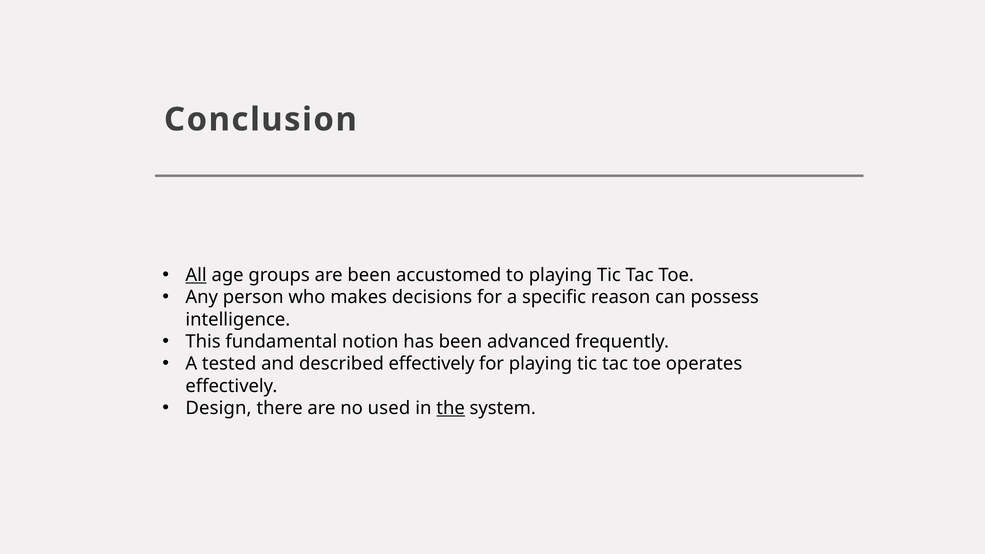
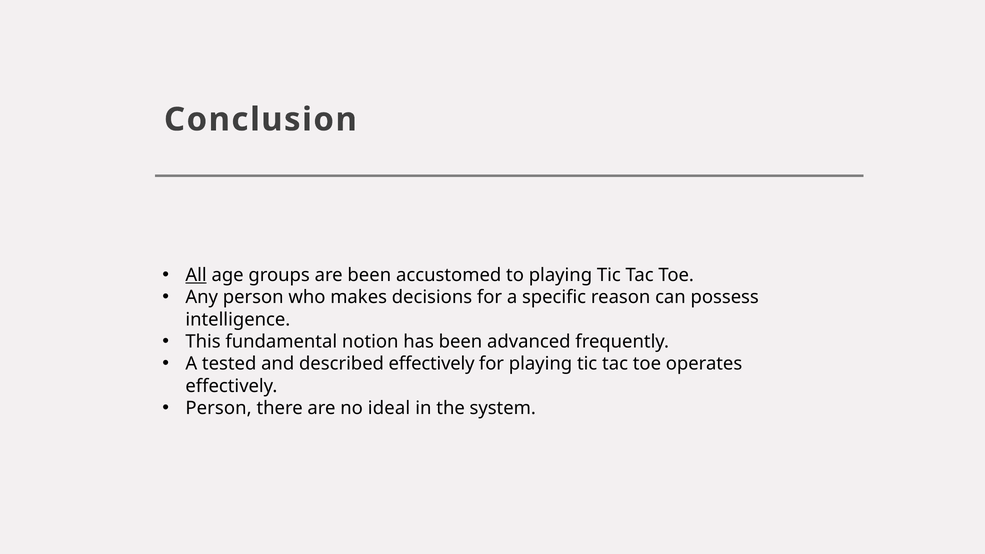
Design at (219, 408): Design -> Person
used: used -> ideal
the underline: present -> none
